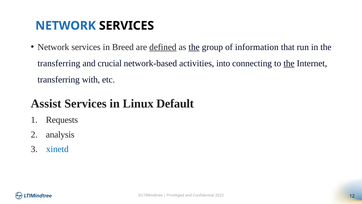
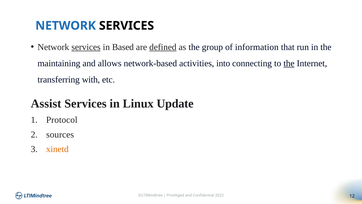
services at (86, 47) underline: none -> present
Breed: Breed -> Based
the at (194, 47) underline: present -> none
transferring at (59, 63): transferring -> maintaining
crucial: crucial -> allows
Default: Default -> Update
Requests: Requests -> Protocol
analysis: analysis -> sources
xinetd colour: blue -> orange
